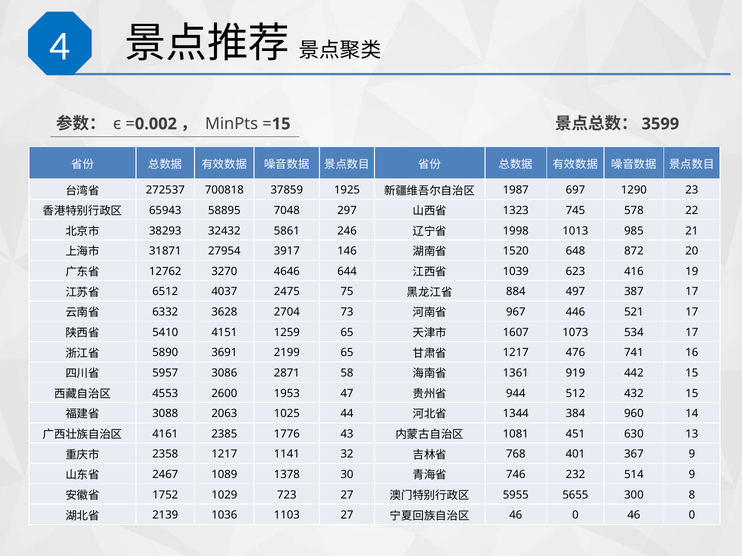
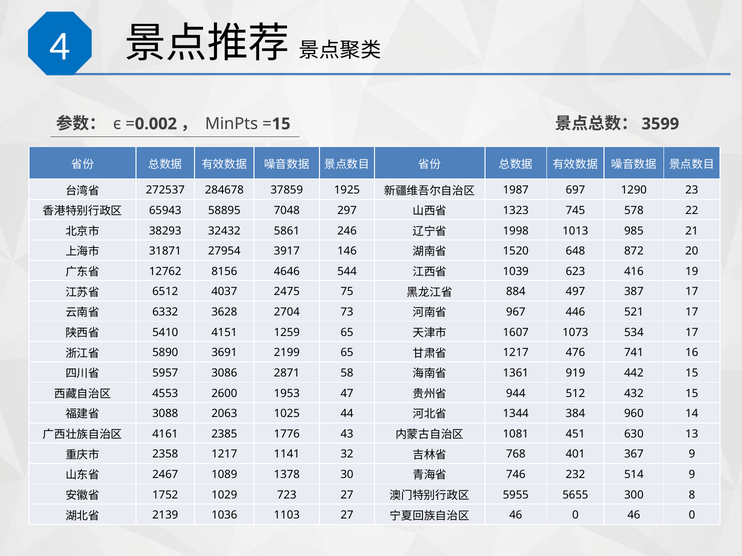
700818: 700818 -> 284678
3270: 3270 -> 8156
644: 644 -> 544
